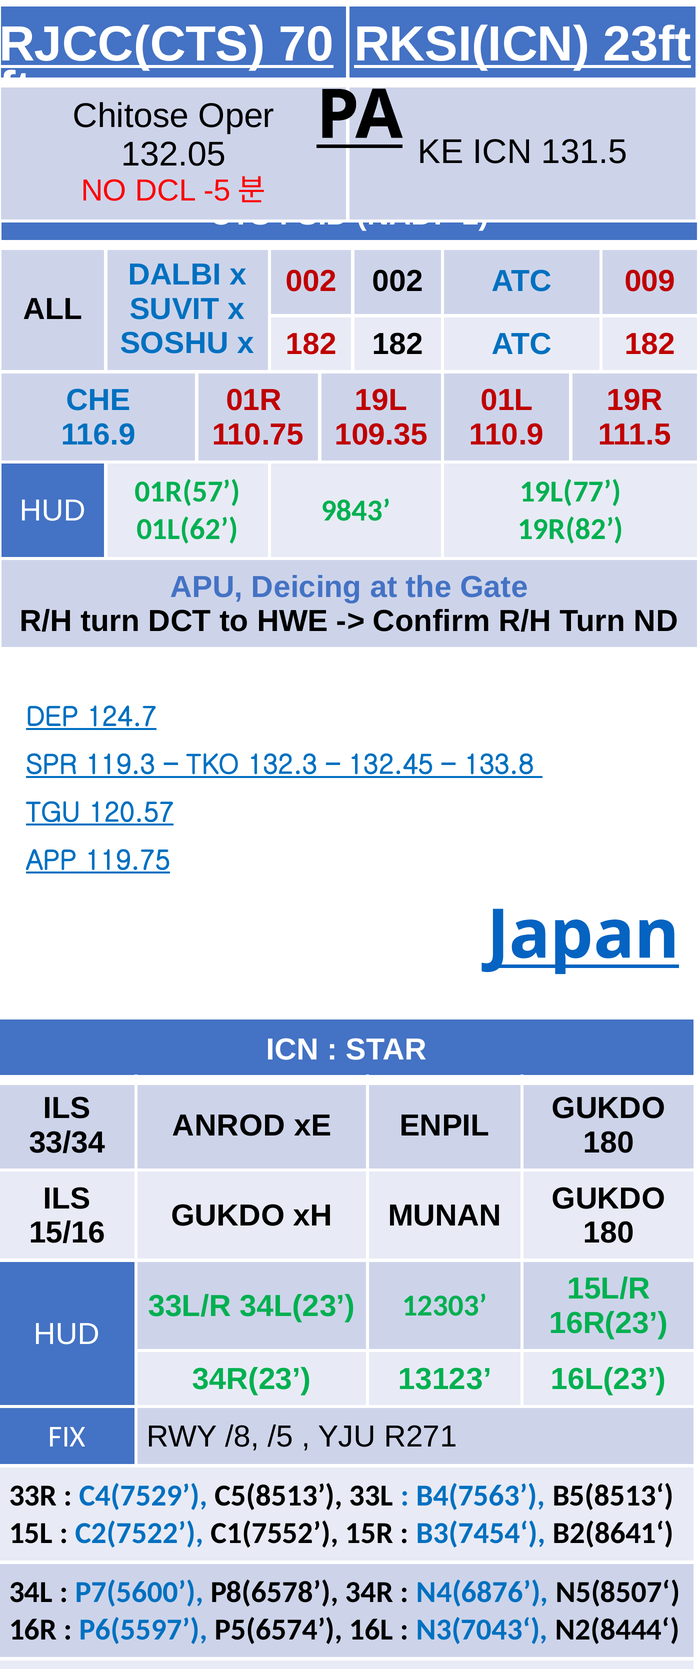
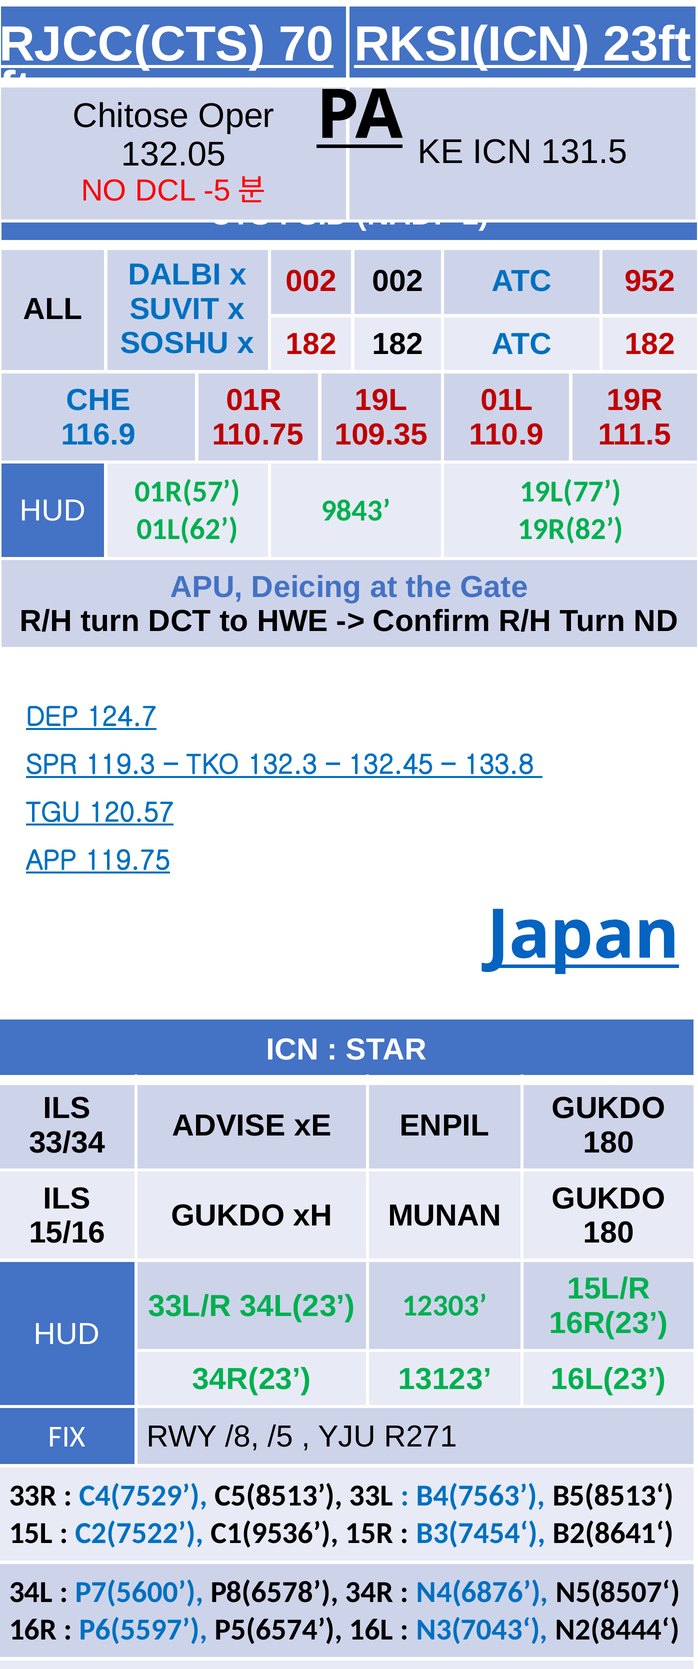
009: 009 -> 952
ANROD: ANROD -> ADVISE
C1(7552: C1(7552 -> C1(9536
